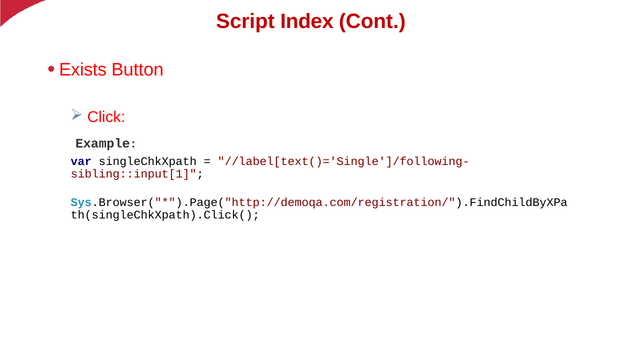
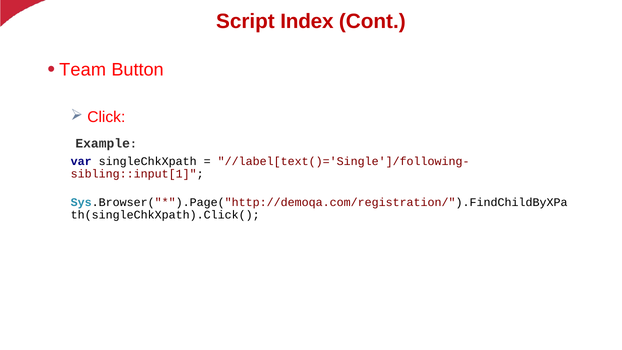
Exists: Exists -> Team
